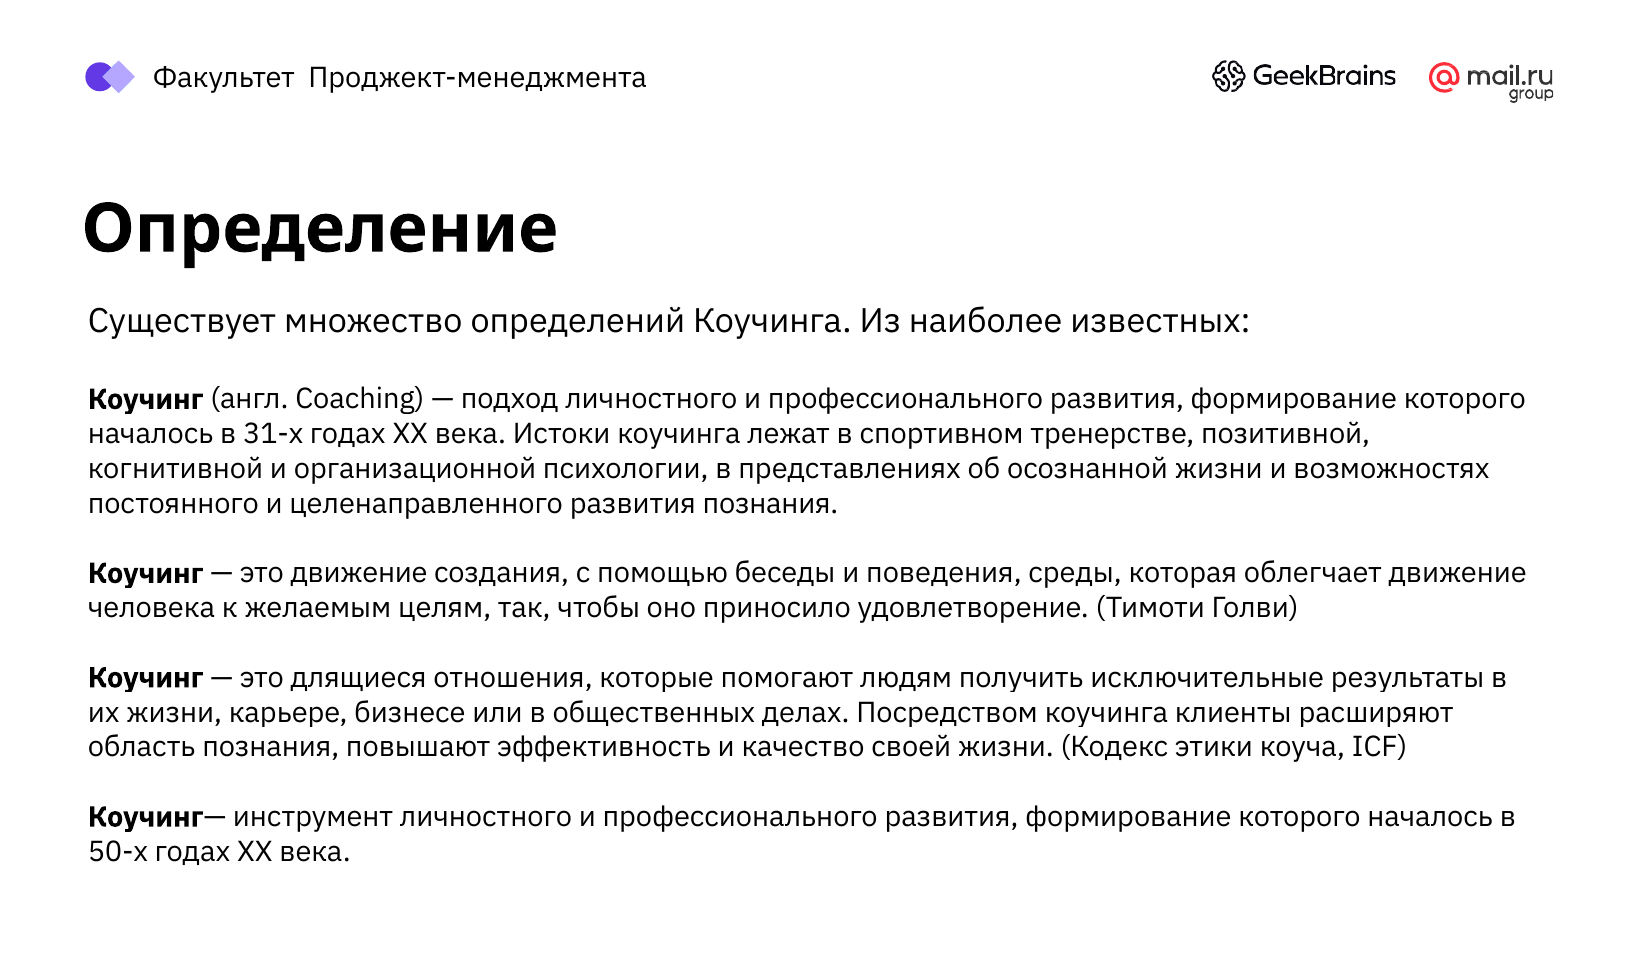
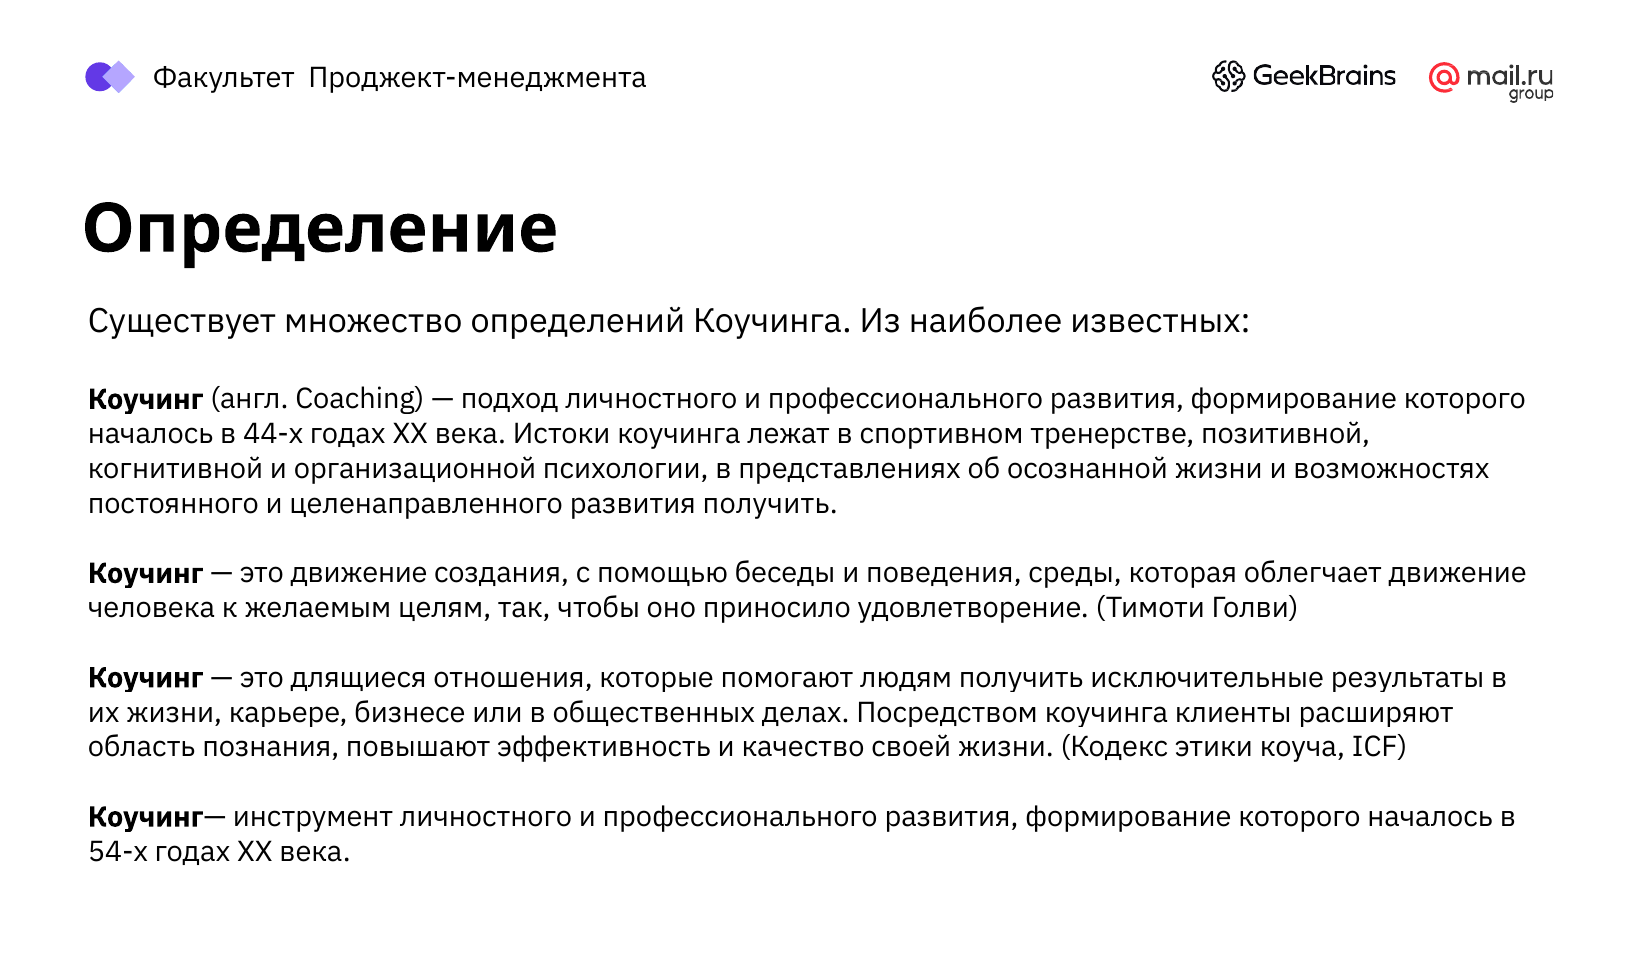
31-х: 31-х -> 44-х
развития познания: познания -> получить
50-х: 50-х -> 54-х
